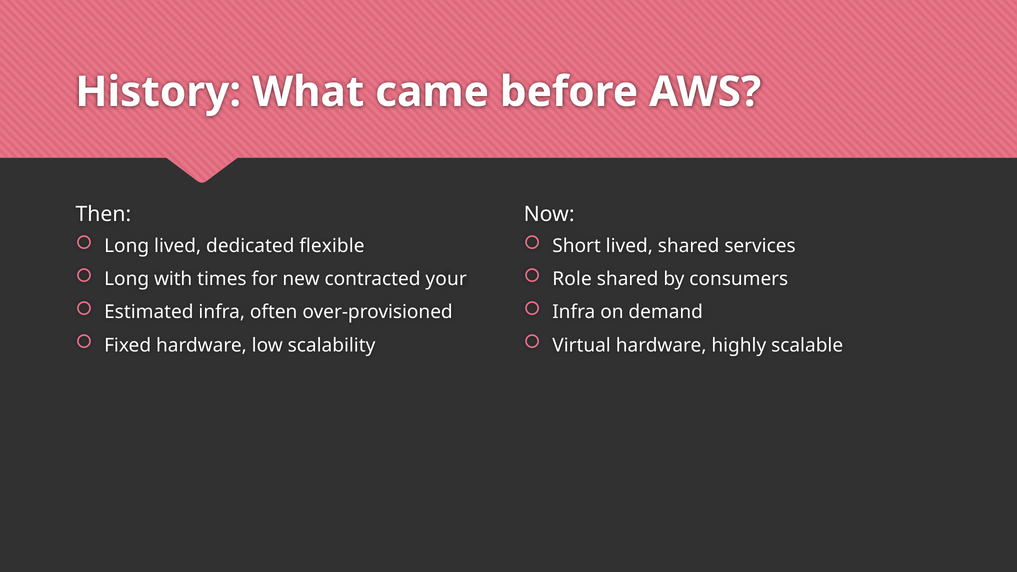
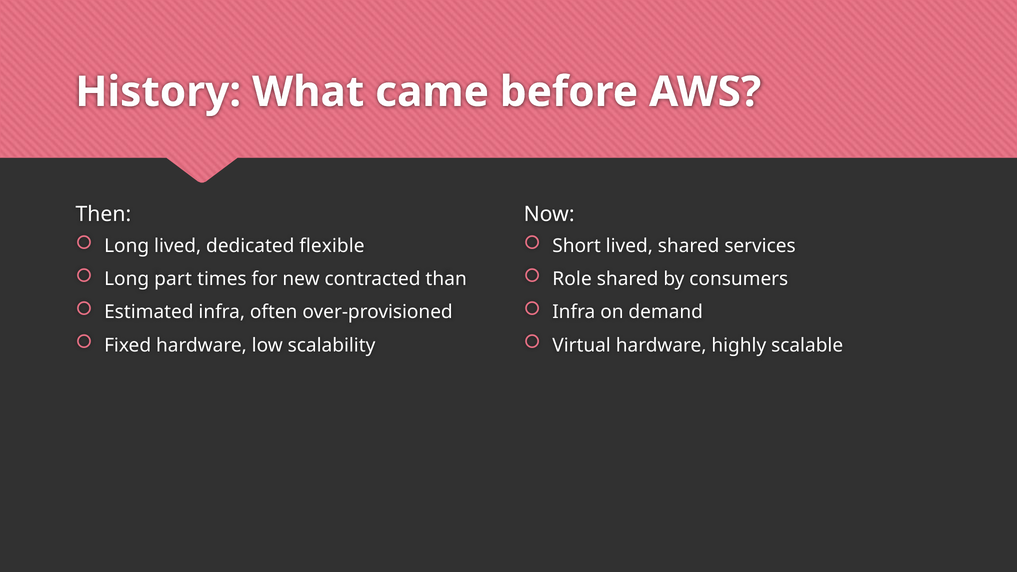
with: with -> part
your: your -> than
